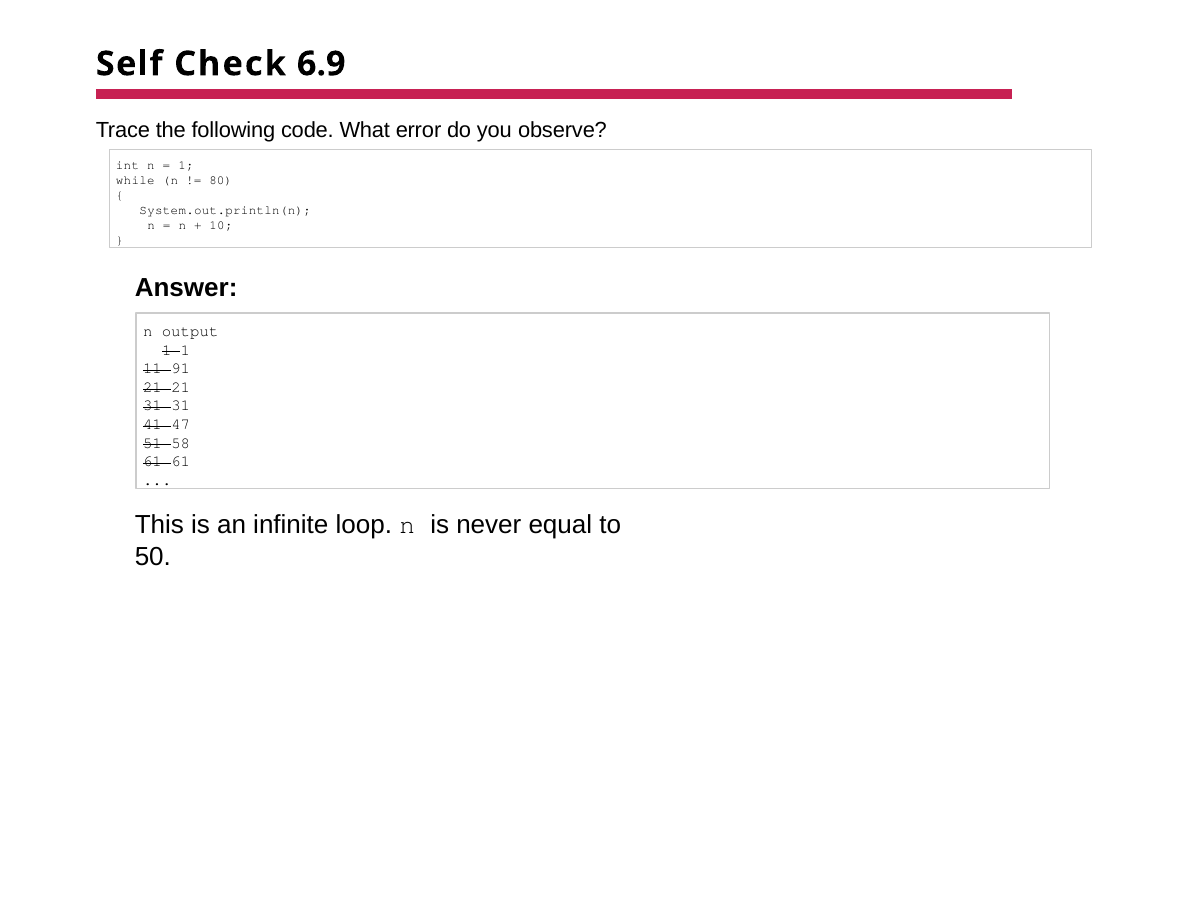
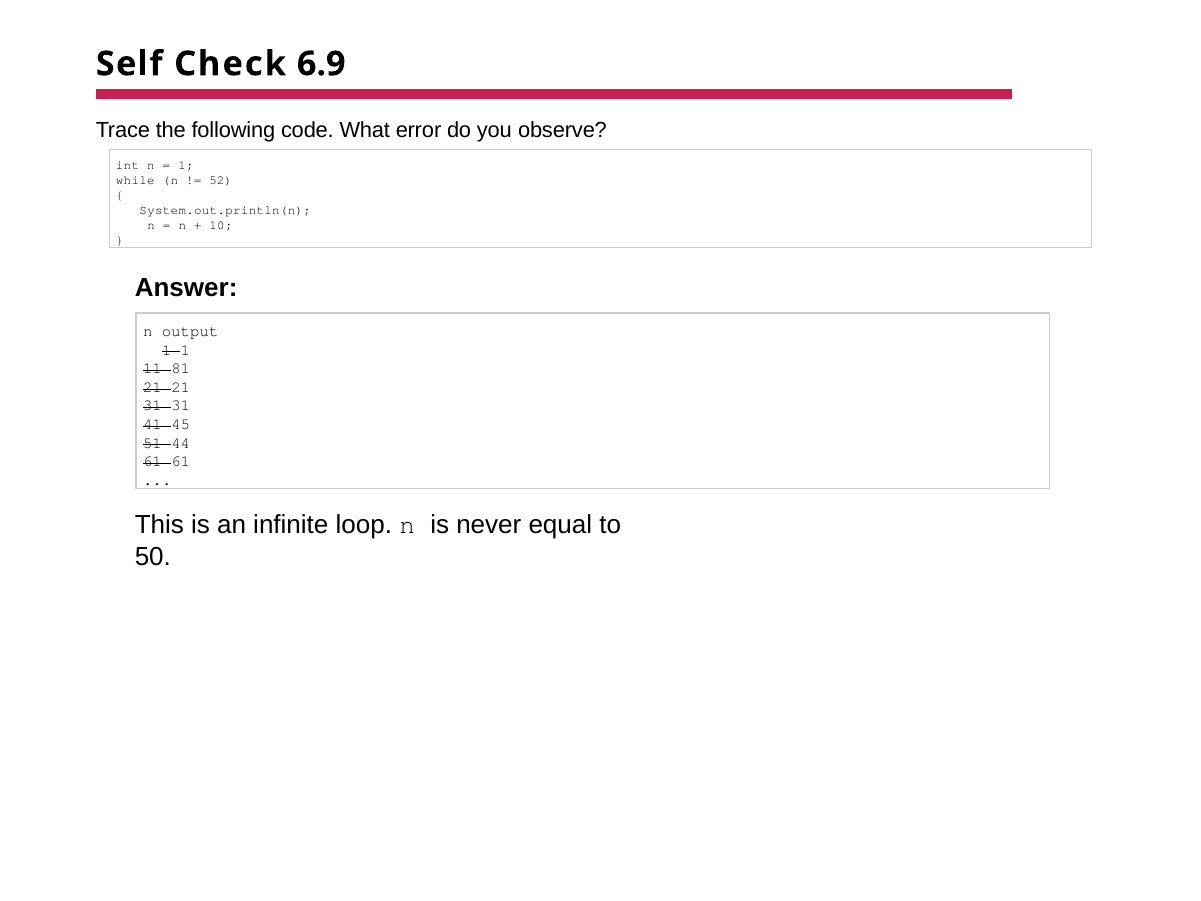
80: 80 -> 52
91: 91 -> 81
47: 47 -> 45
58: 58 -> 44
